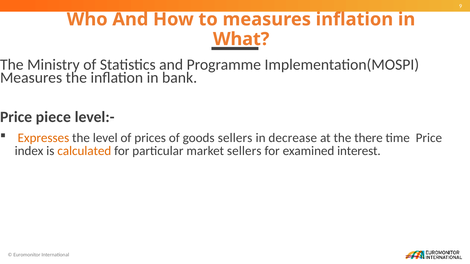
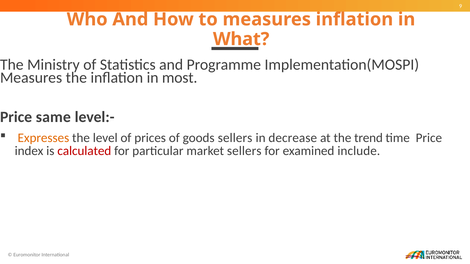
bank: bank -> most
piece: piece -> same
there: there -> trend
calculated colour: orange -> red
interest: interest -> include
